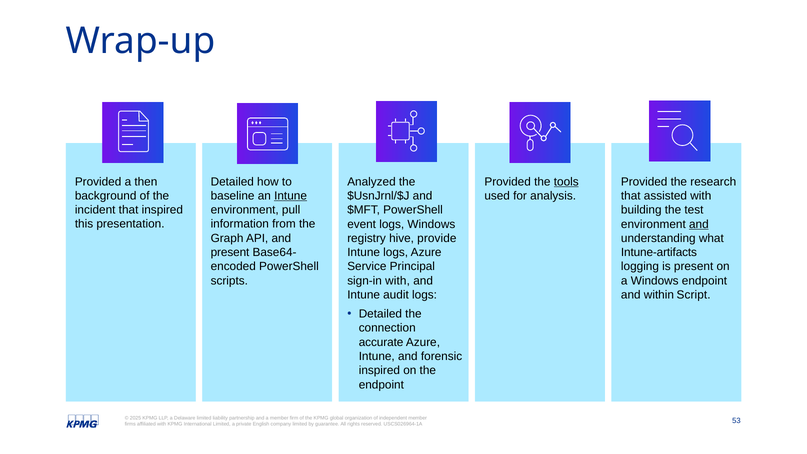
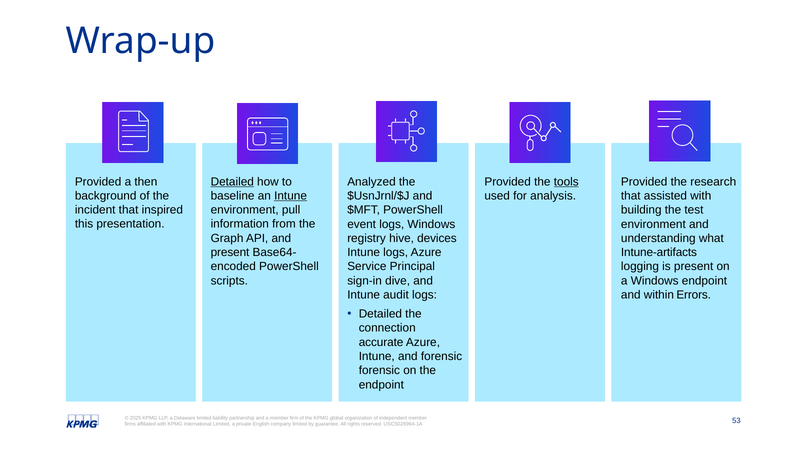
Detailed at (232, 182) underline: none -> present
and at (699, 224) underline: present -> none
provide: provide -> devices
sign-in with: with -> dive
Script: Script -> Errors
inspired at (379, 370): inspired -> forensic
